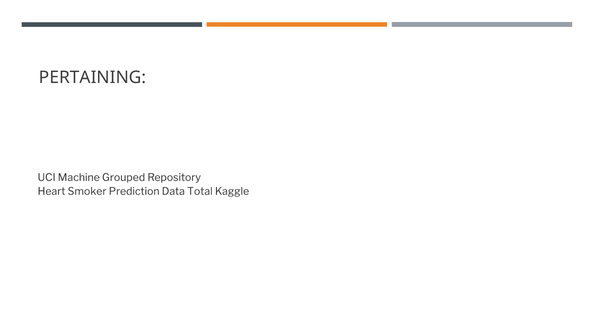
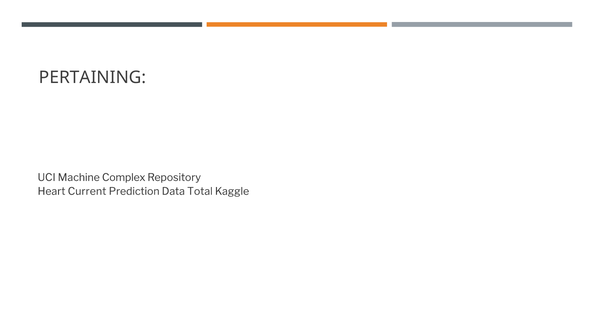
Grouped: Grouped -> Complex
Smoker: Smoker -> Current
